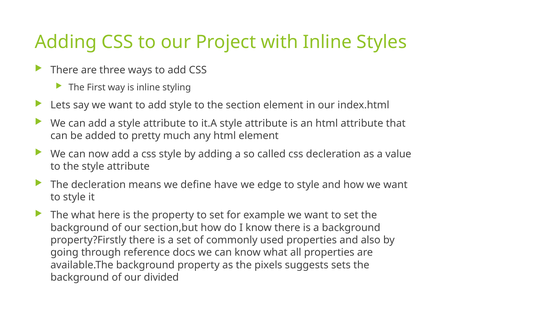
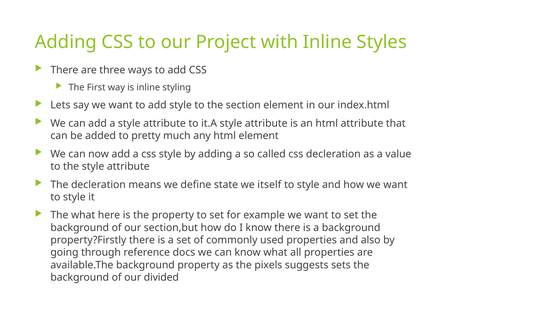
have: have -> state
edge: edge -> itself
